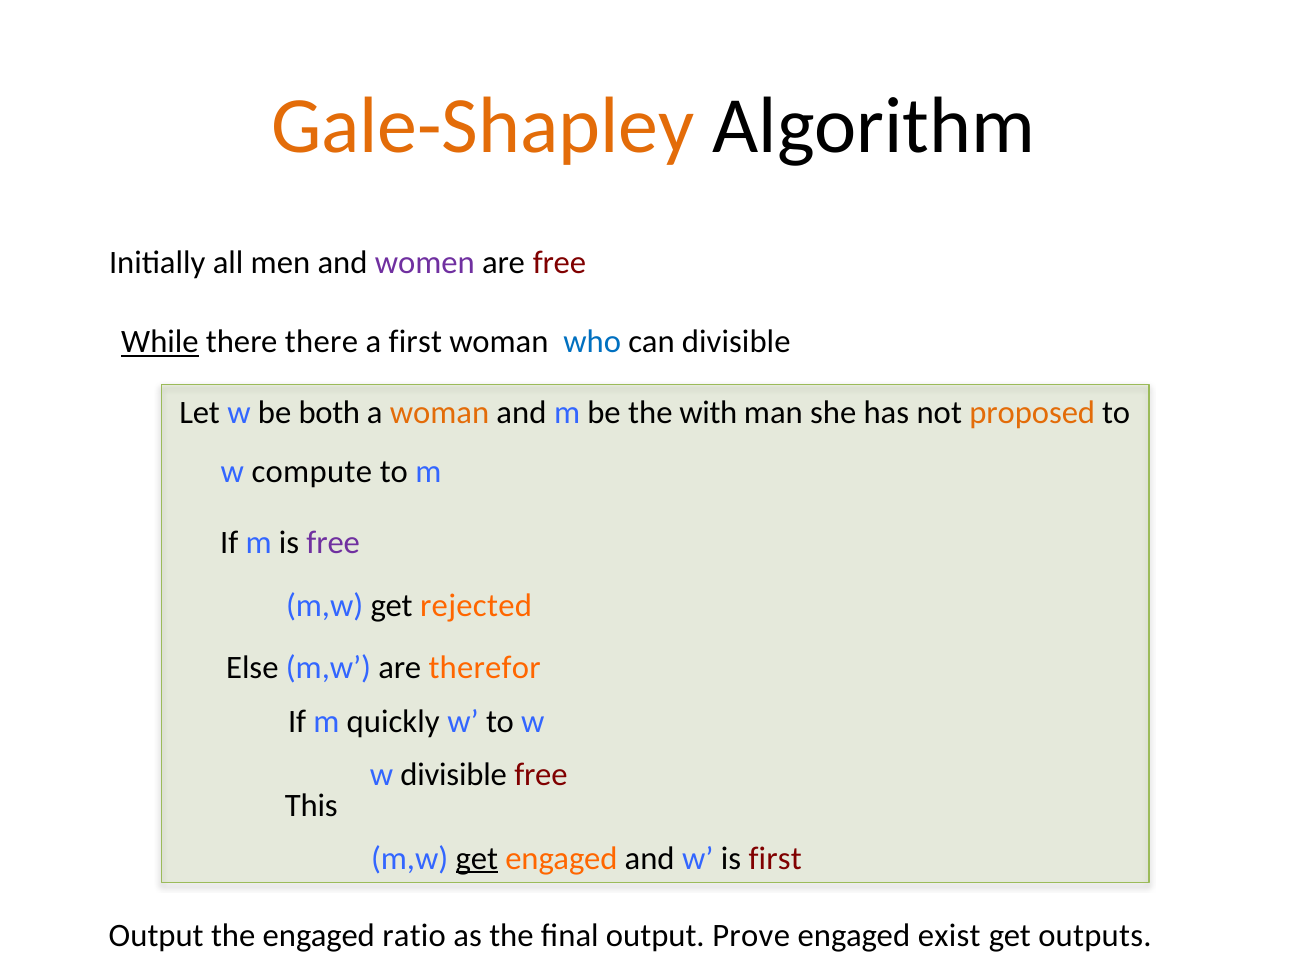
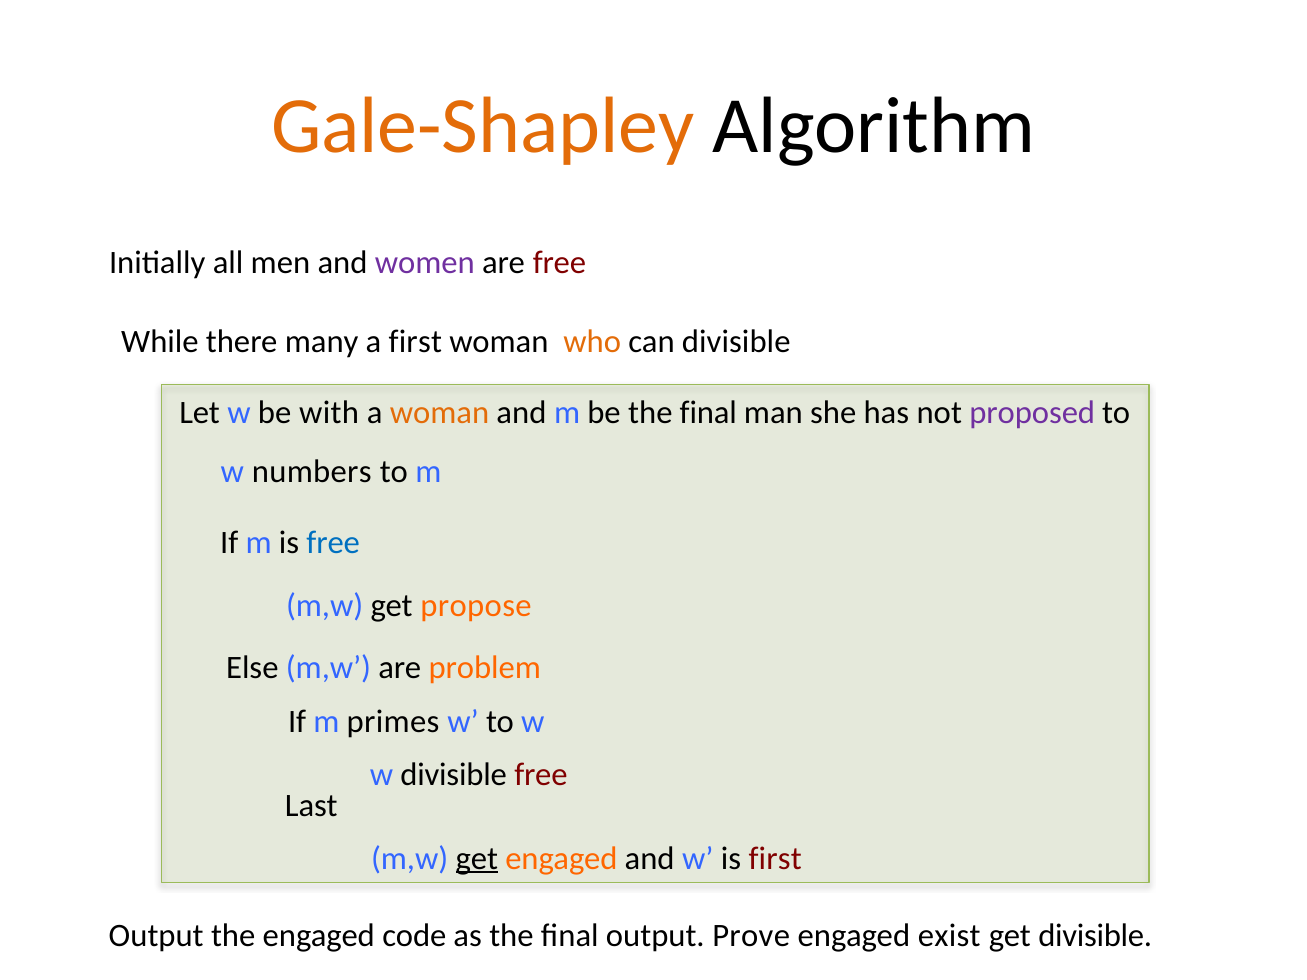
While underline: present -> none
there there: there -> many
who colour: blue -> orange
both: both -> with
be the with: with -> final
proposed colour: orange -> purple
compute: compute -> numbers
free at (333, 543) colour: purple -> blue
rejected: rejected -> propose
therefor: therefor -> problem
quickly: quickly -> primes
This: This -> Last
ratio: ratio -> code
get outputs: outputs -> divisible
